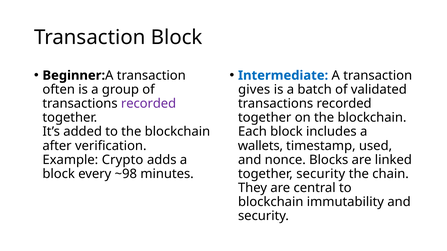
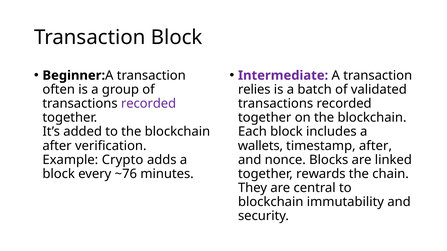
Intermediate colour: blue -> purple
gives: gives -> relies
timestamp used: used -> after
~98: ~98 -> ~76
together security: security -> rewards
